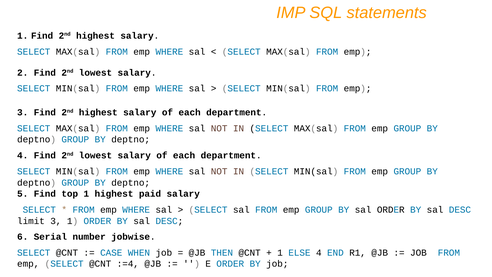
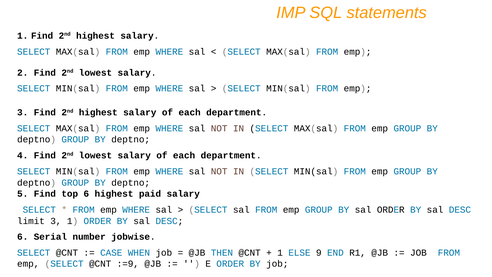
top 1: 1 -> 6
ELSE 4: 4 -> 9
:=4: :=4 -> :=9
